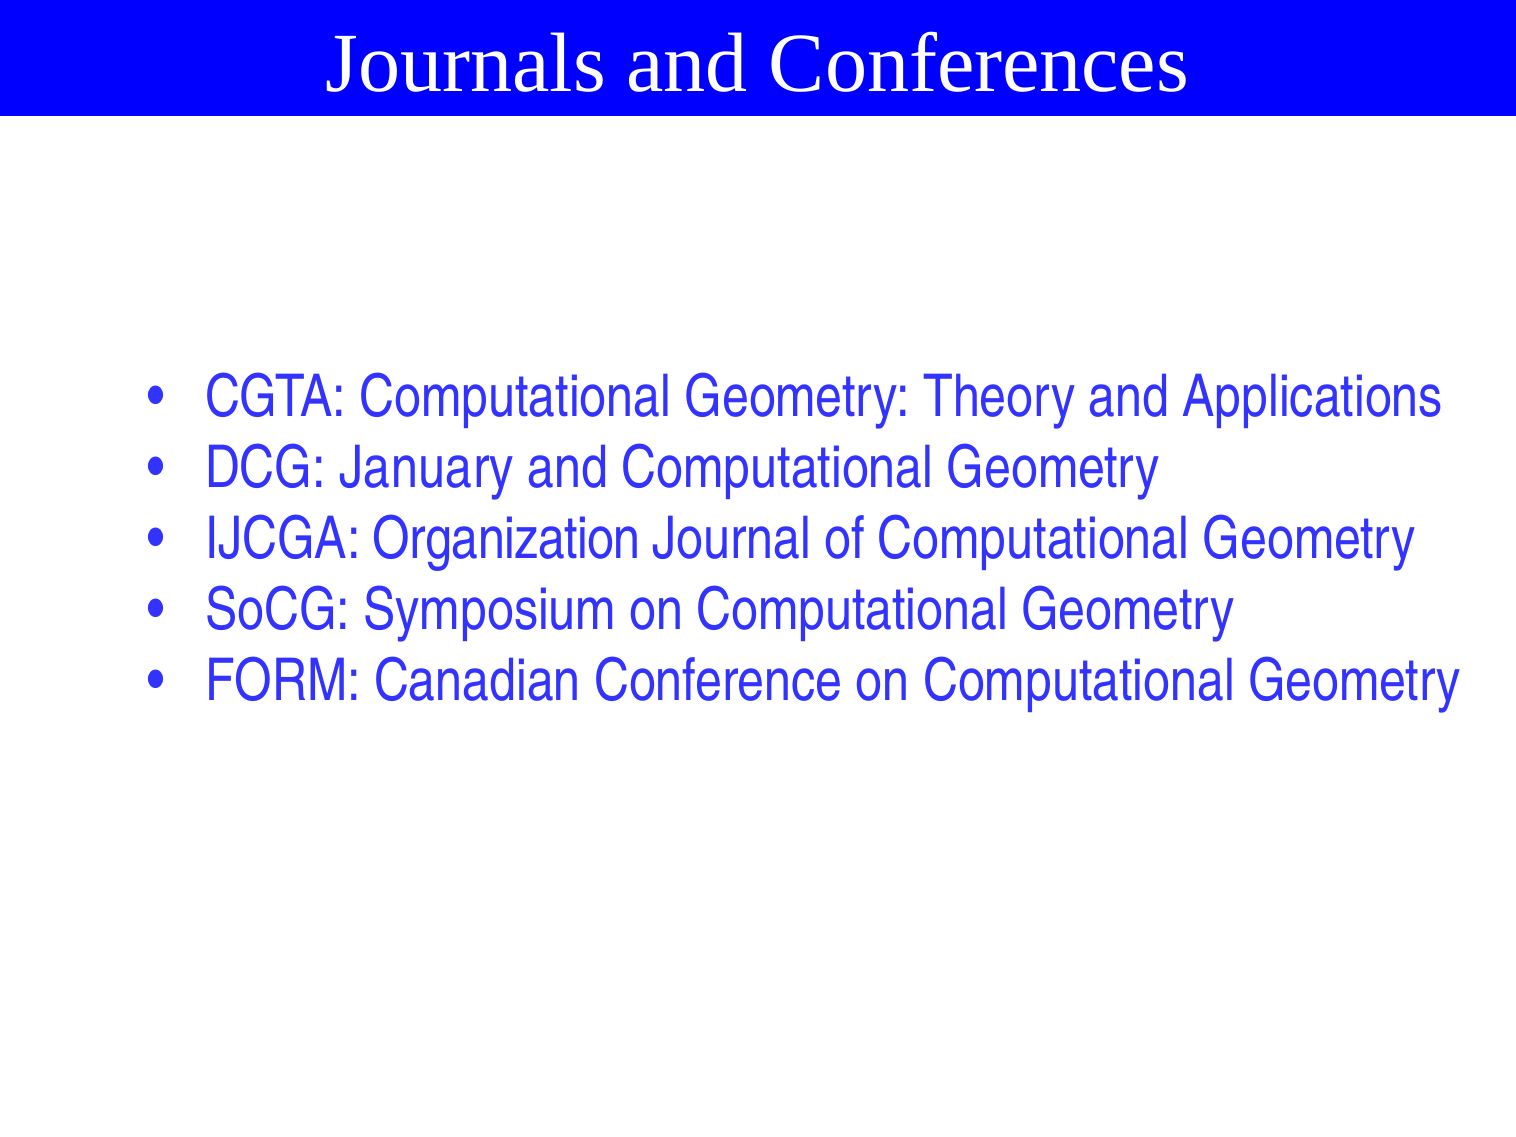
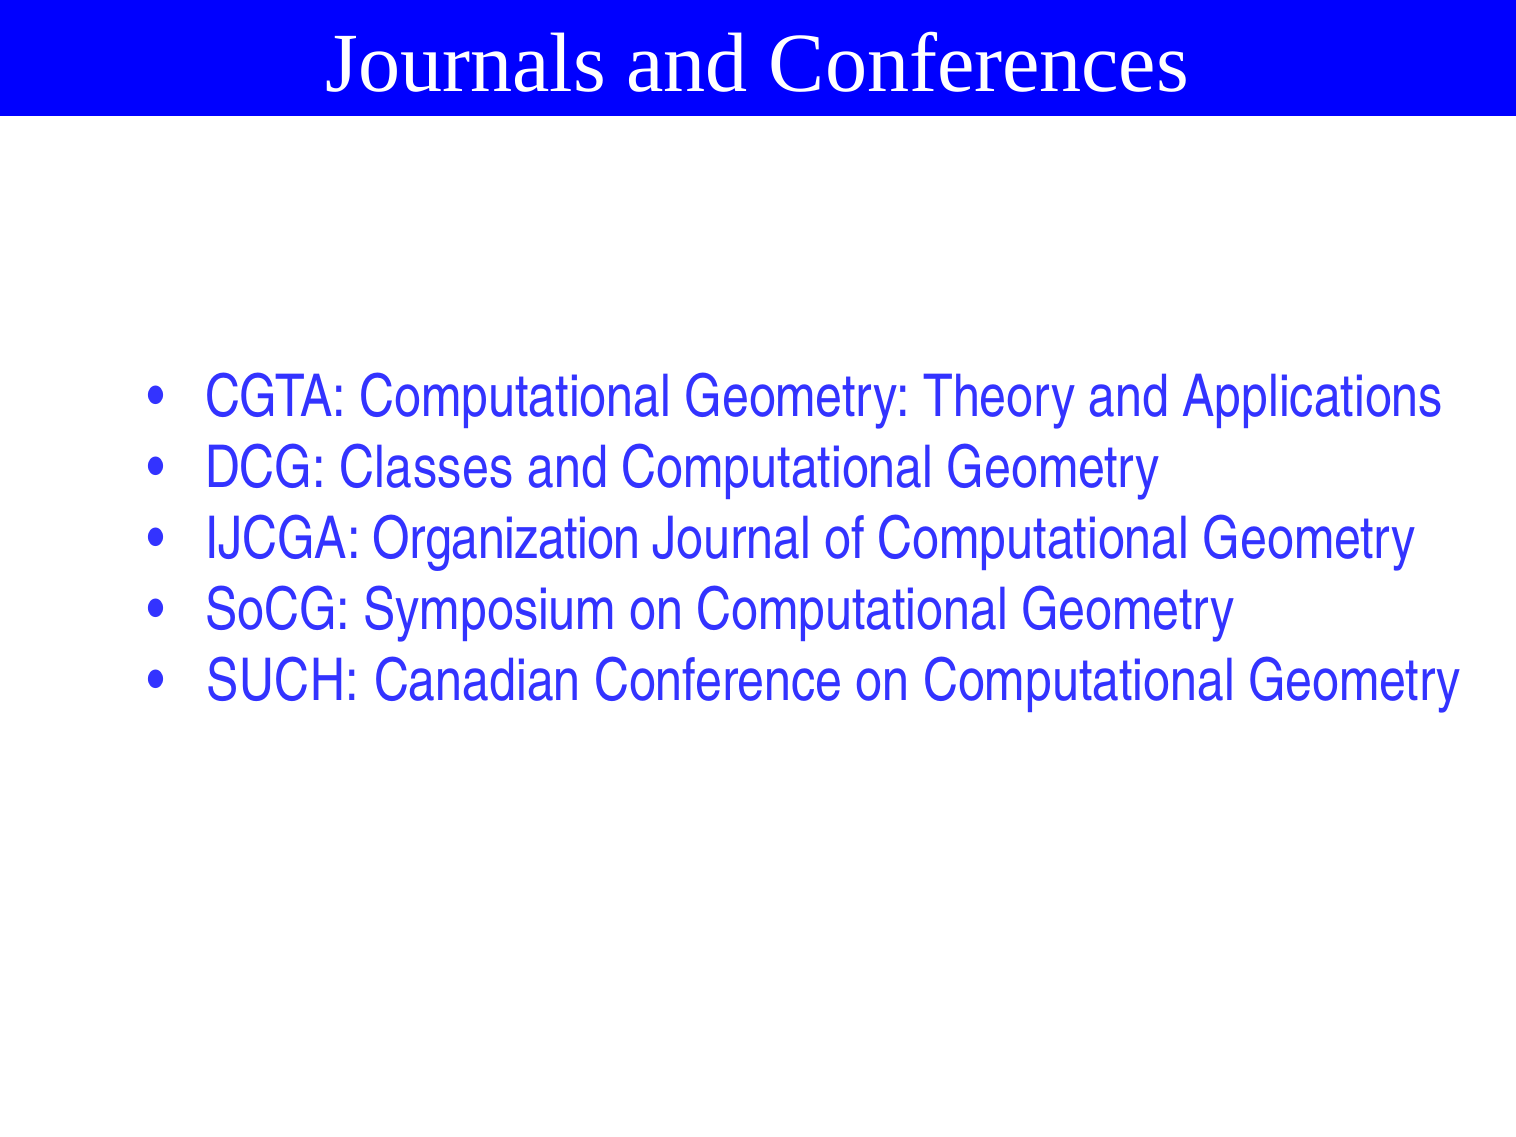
January: January -> Classes
FORM: FORM -> SUCH
